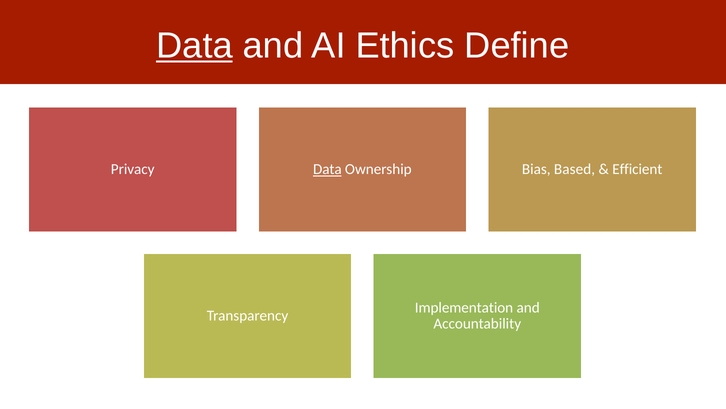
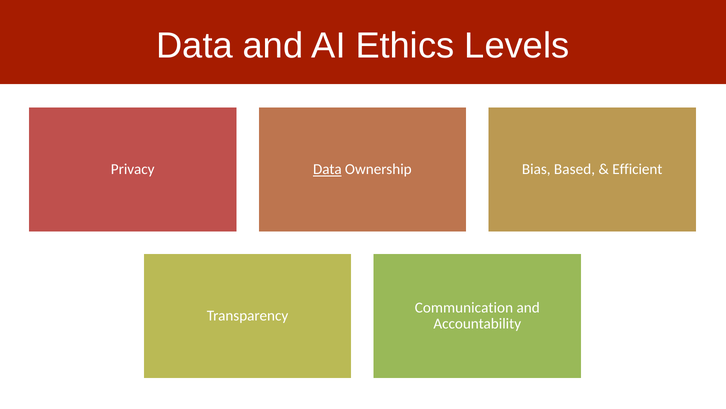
Data at (194, 46) underline: present -> none
Define: Define -> Levels
Implementation: Implementation -> Communication
